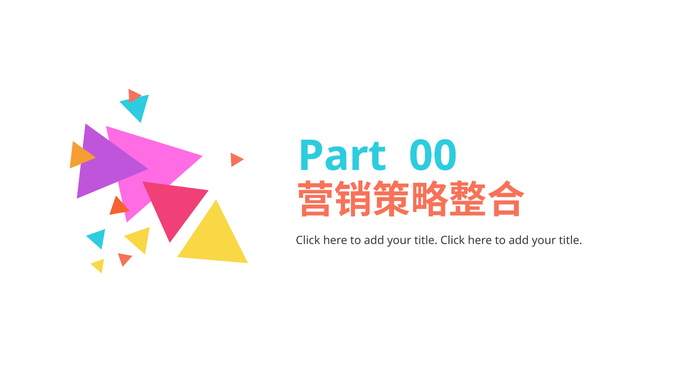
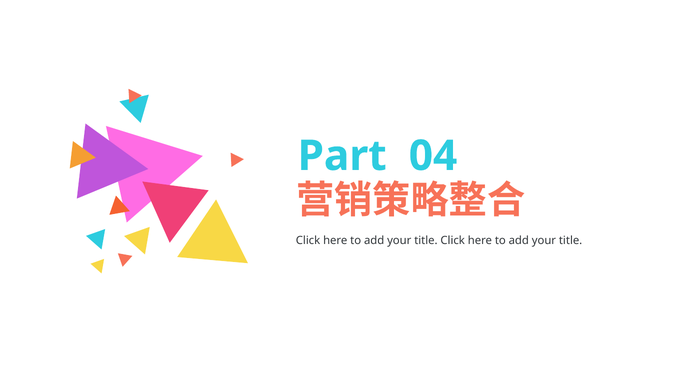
00: 00 -> 04
